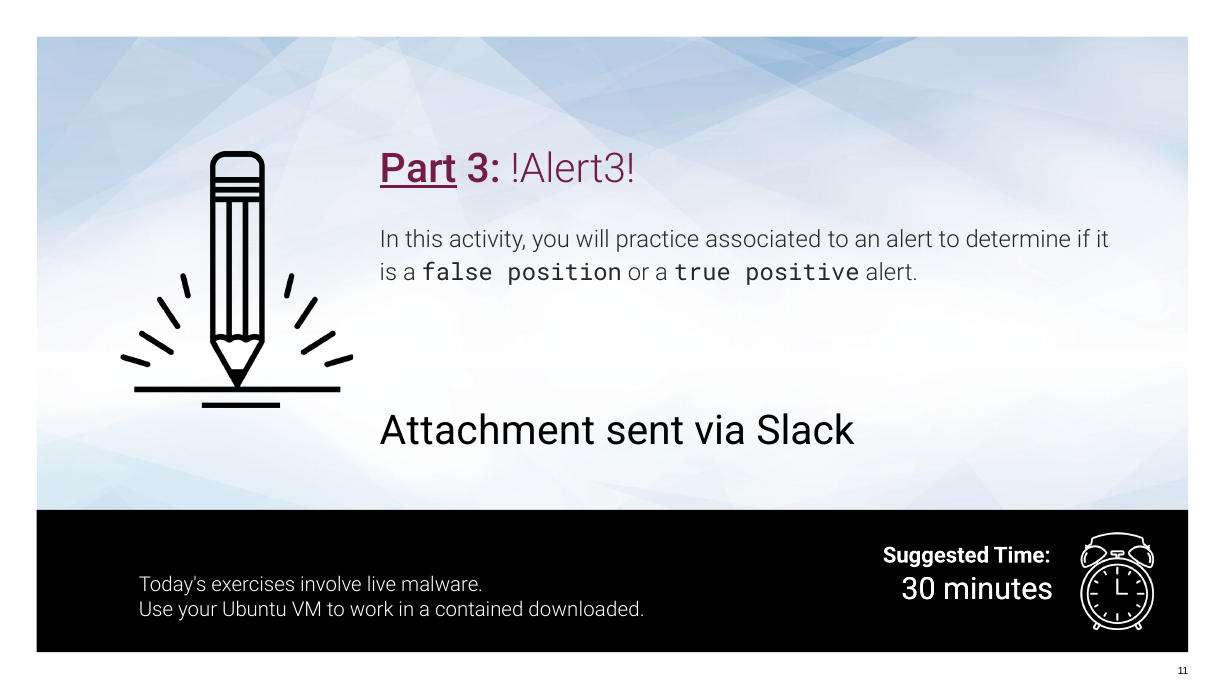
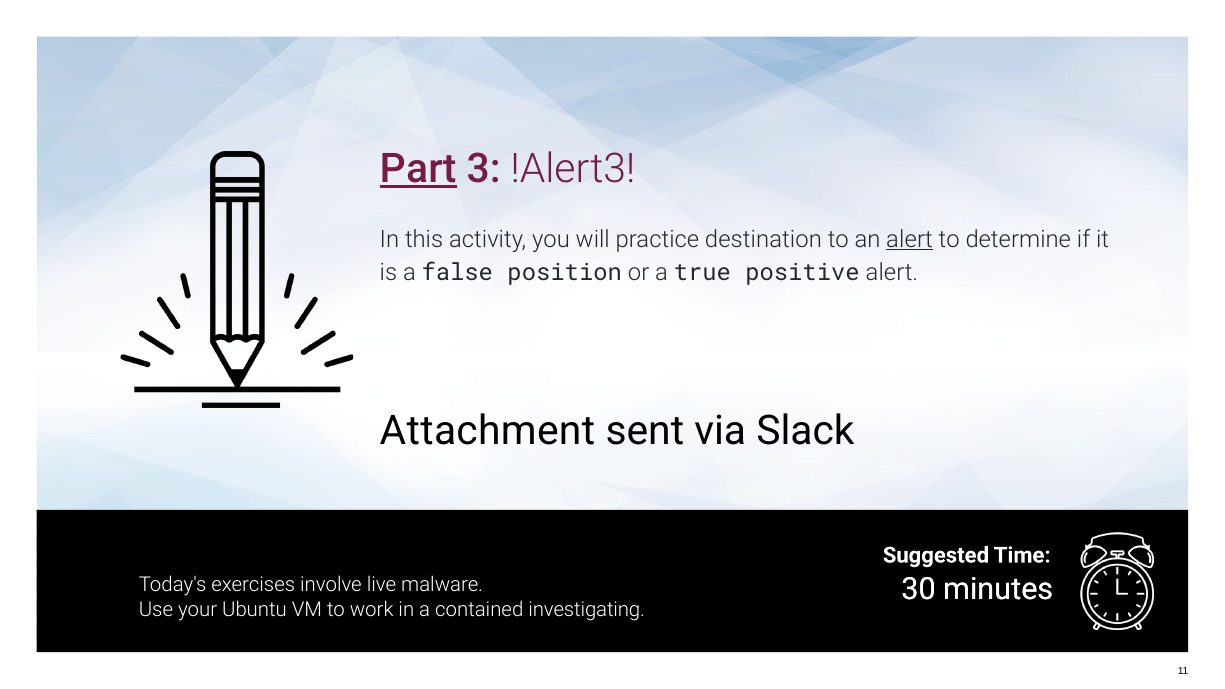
associated: associated -> destination
alert at (909, 240) underline: none -> present
downloaded: downloaded -> investigating
